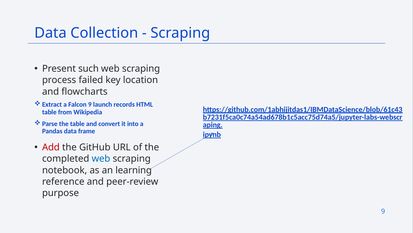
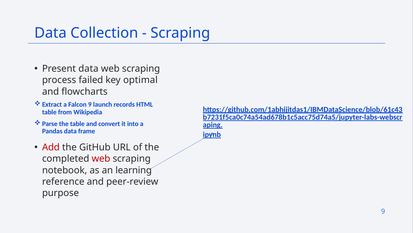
Present such: such -> data
location: location -> optimal
web at (101, 158) colour: blue -> red
